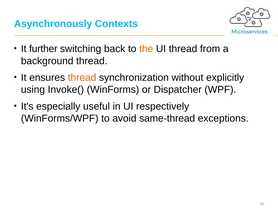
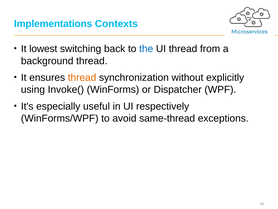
Asynchronously: Asynchronously -> Implementations
further: further -> lowest
the colour: orange -> blue
